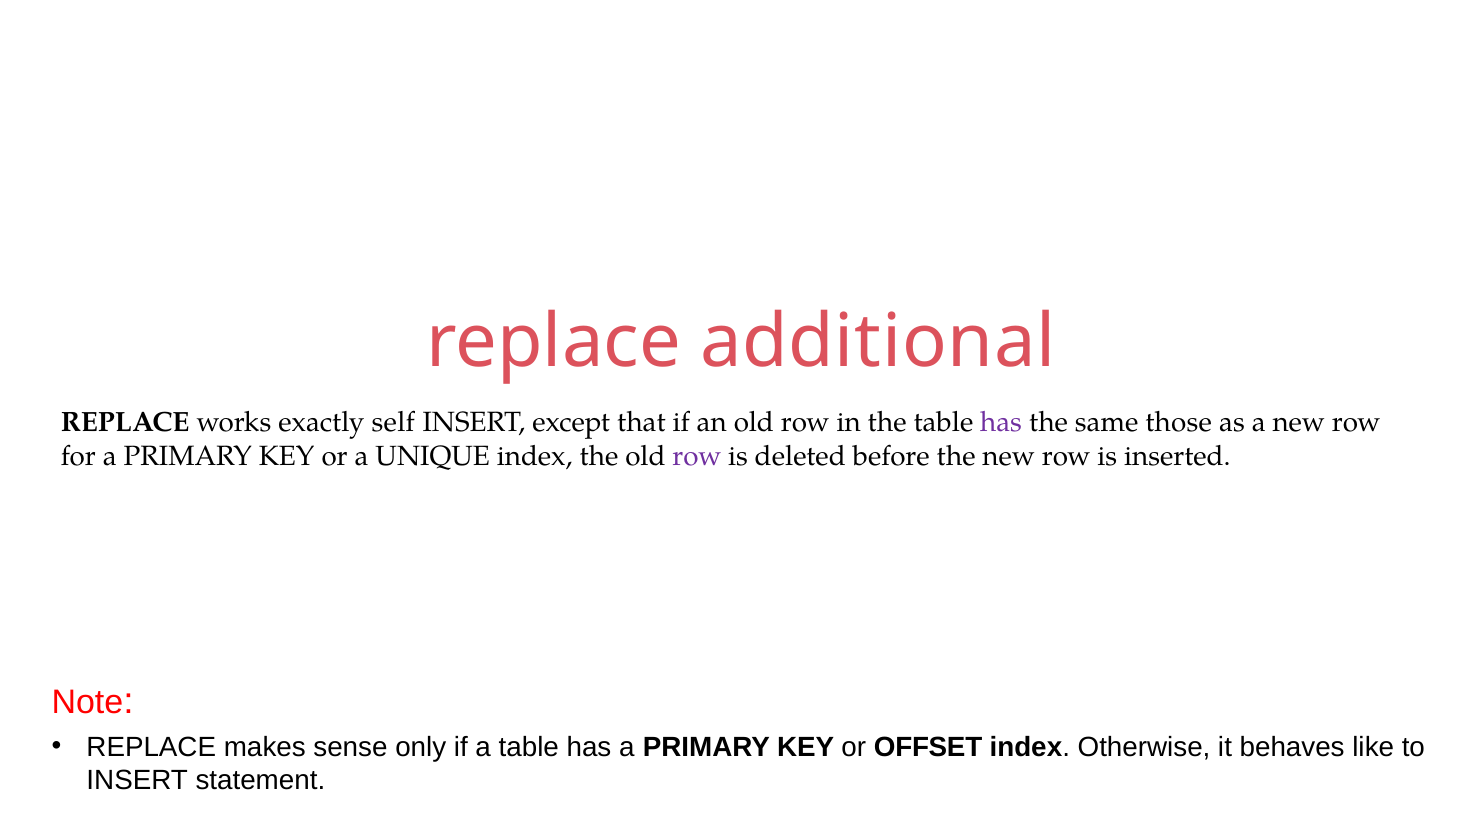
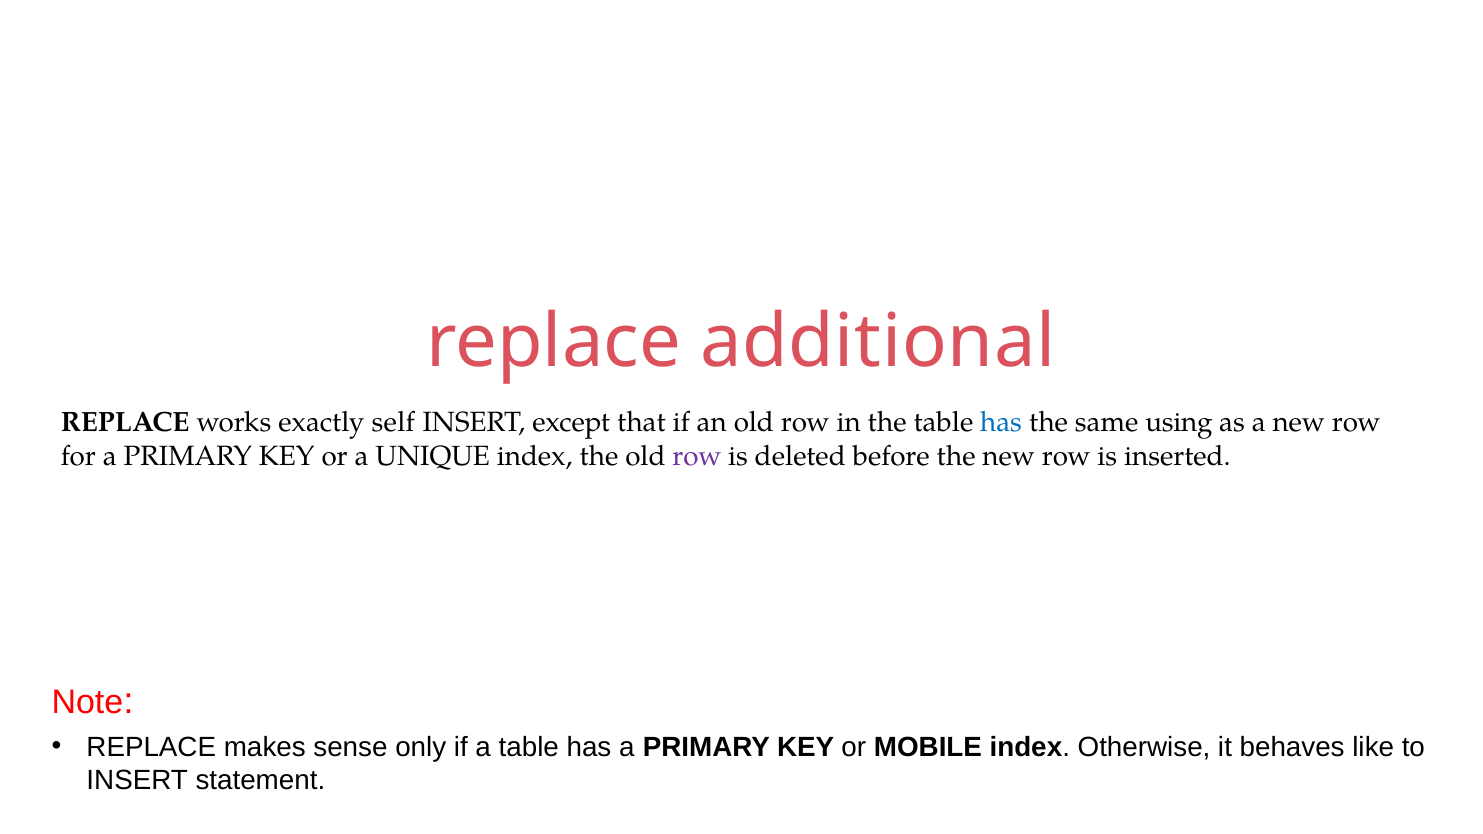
has at (1001, 423) colour: purple -> blue
those: those -> using
OFFSET: OFFSET -> MOBILE
